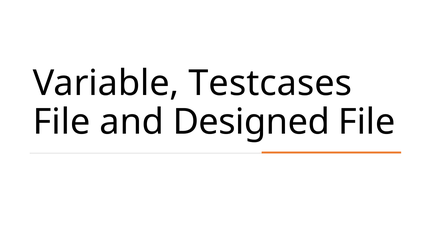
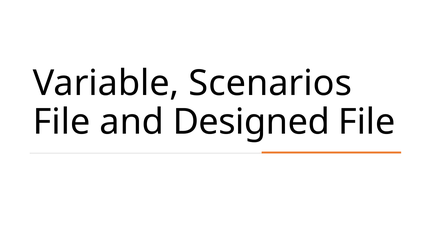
Testcases: Testcases -> Scenarios
